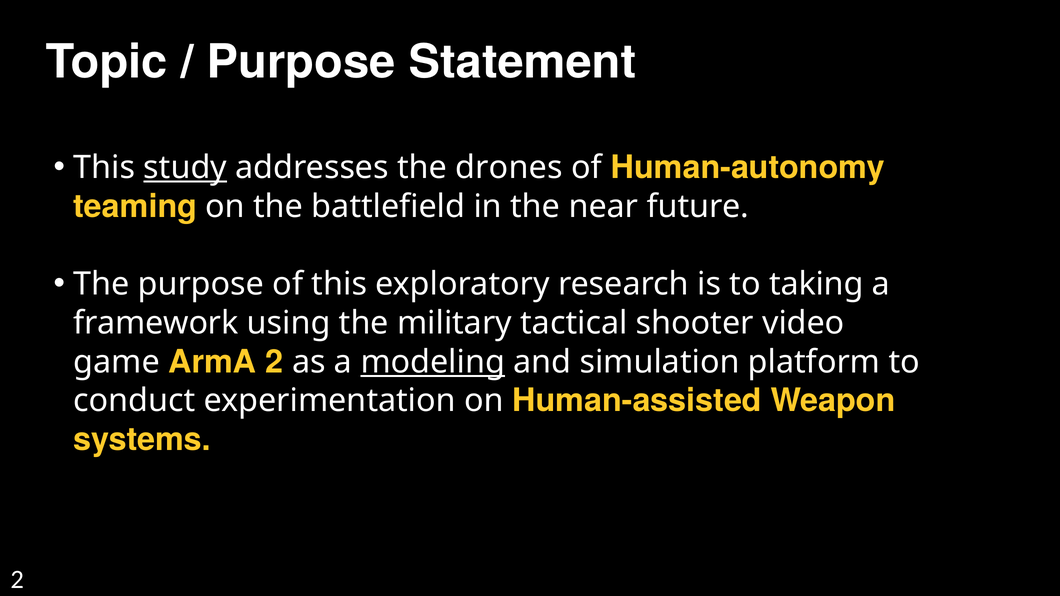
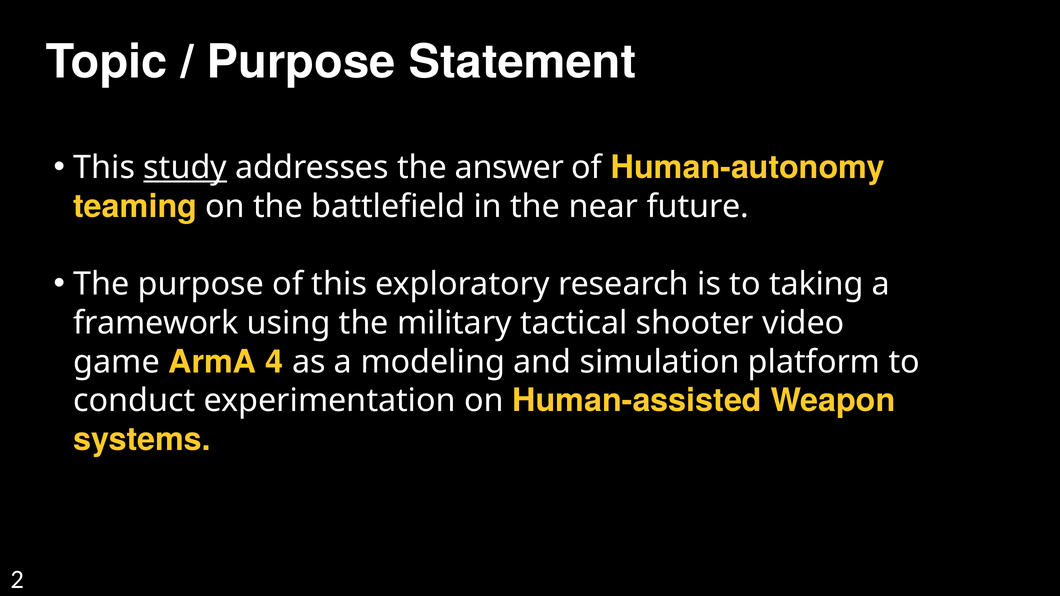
drones: drones -> answer
ArmA 2: 2 -> 4
modeling underline: present -> none
